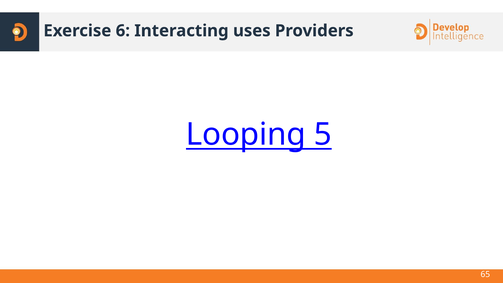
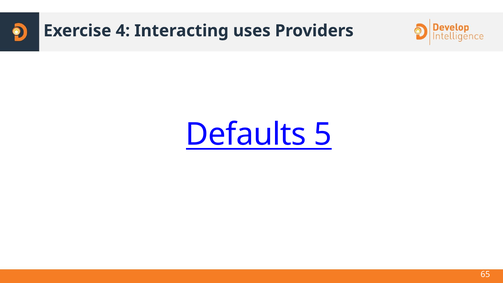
6: 6 -> 4
Looping: Looping -> Defaults
